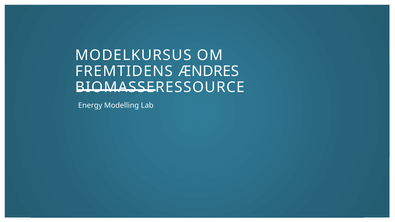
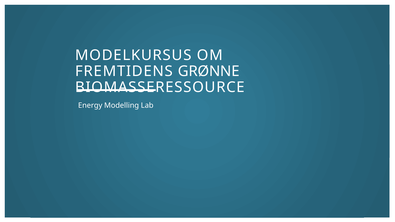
ÆNDRES: ÆNDRES -> GRØNNE
